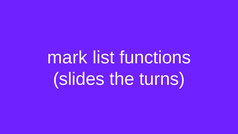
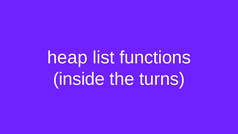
mark: mark -> heap
slides: slides -> inside
